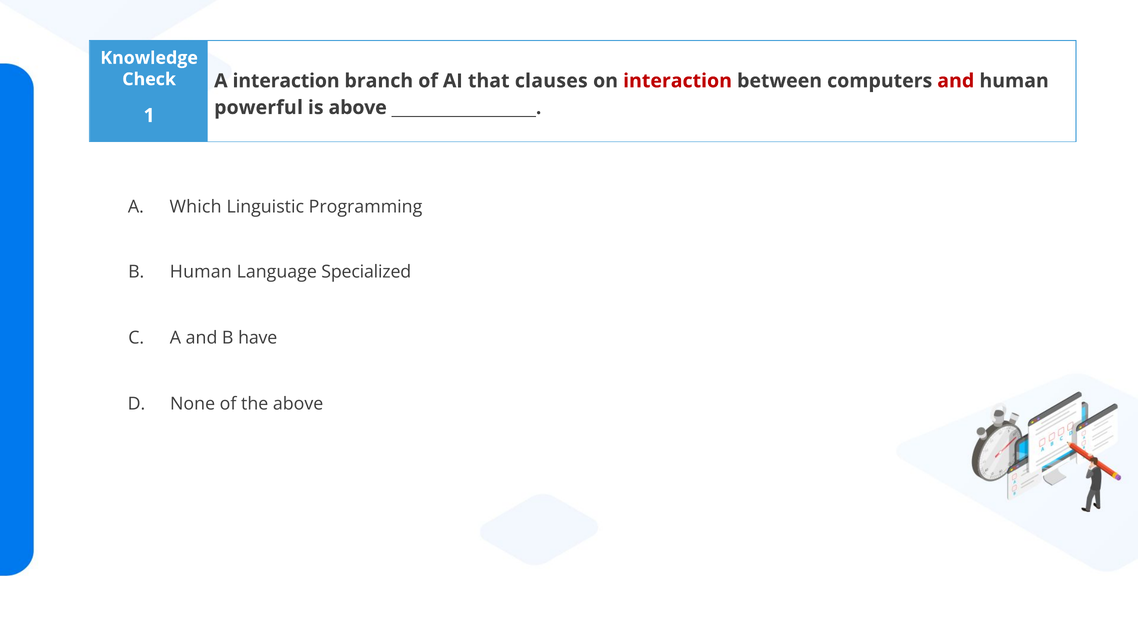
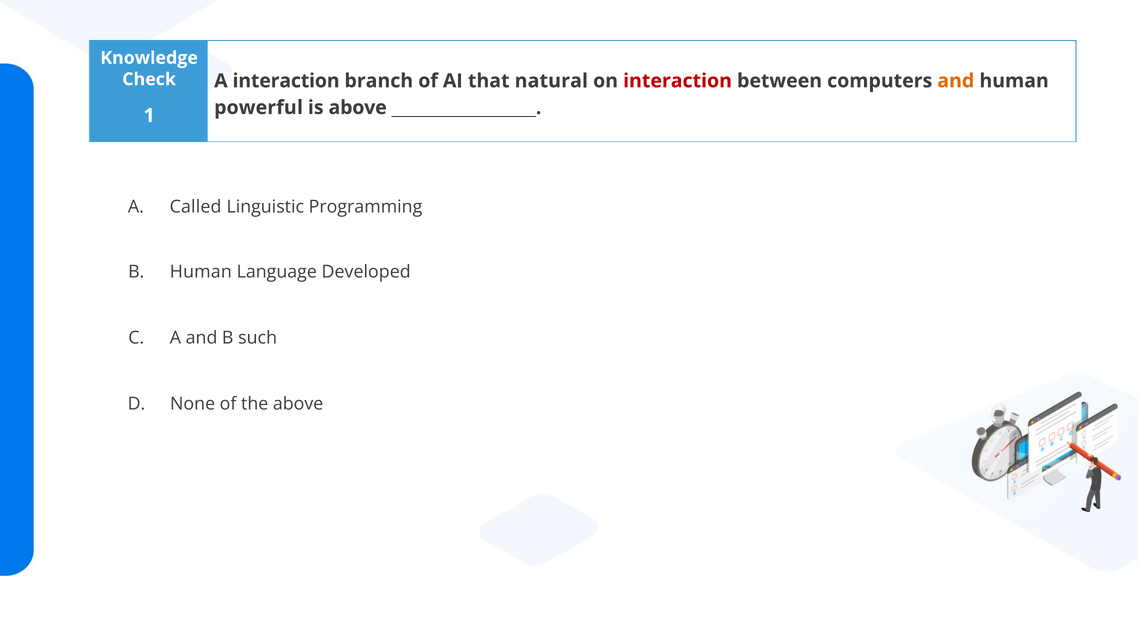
clauses: clauses -> natural
and at (956, 81) colour: red -> orange
Which: Which -> Called
Specialized: Specialized -> Developed
have: have -> such
